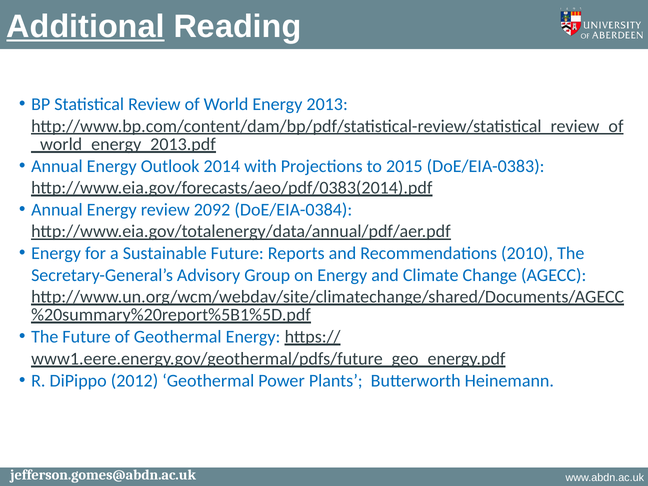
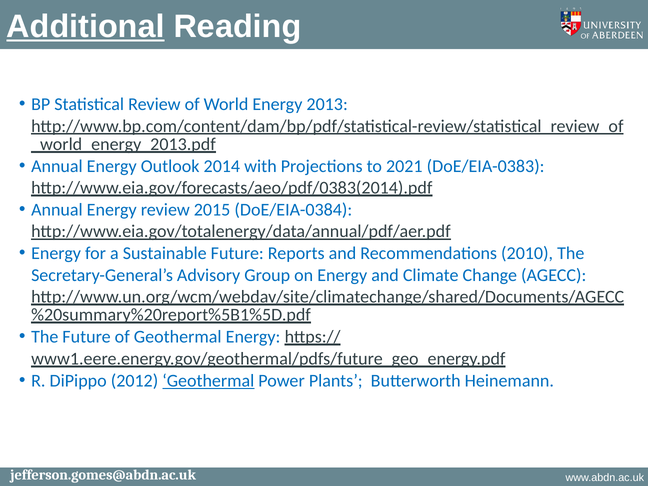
2015: 2015 -> 2021
2092: 2092 -> 2015
Geothermal at (208, 381) underline: none -> present
